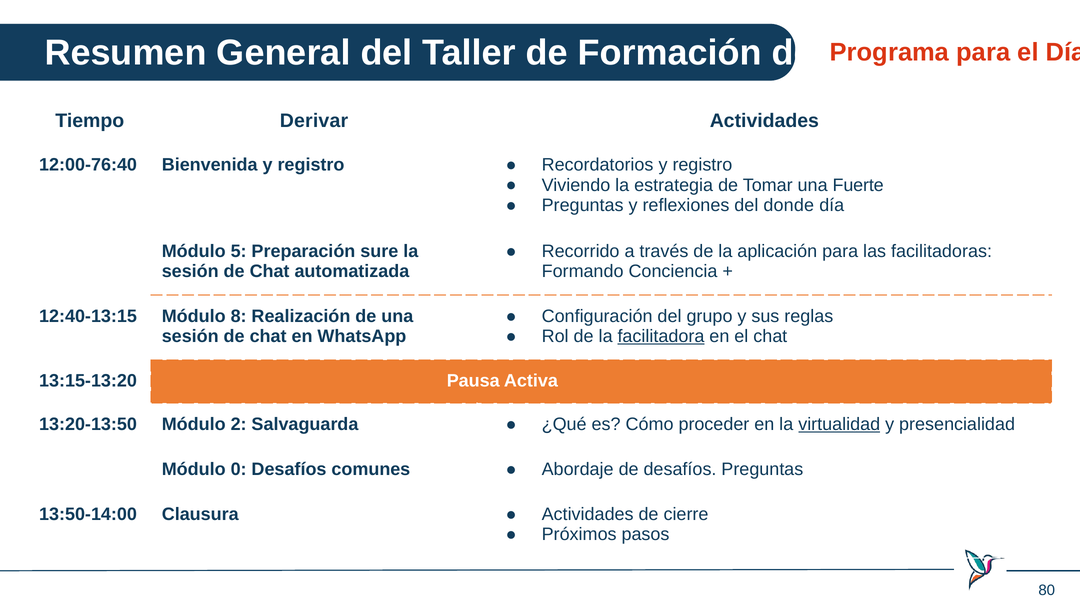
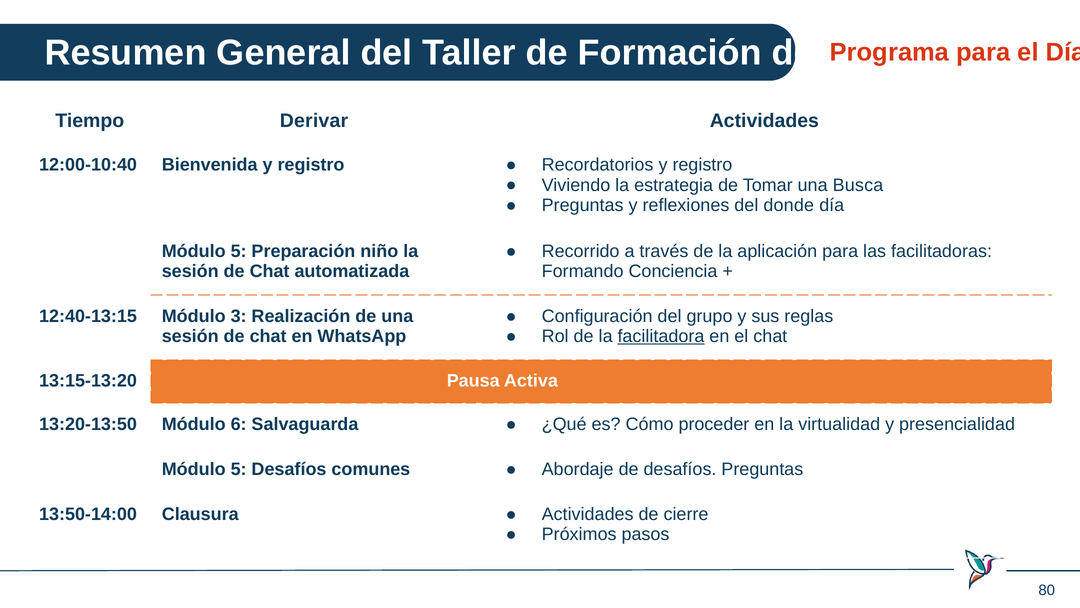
12:00-76:40: 12:00-76:40 -> 12:00-10:40
Fuerte: Fuerte -> Busca
sure: sure -> niño
8: 8 -> 3
Módulo 2: 2 -> 6
virtualidad underline: present -> none
0 at (239, 469): 0 -> 5
